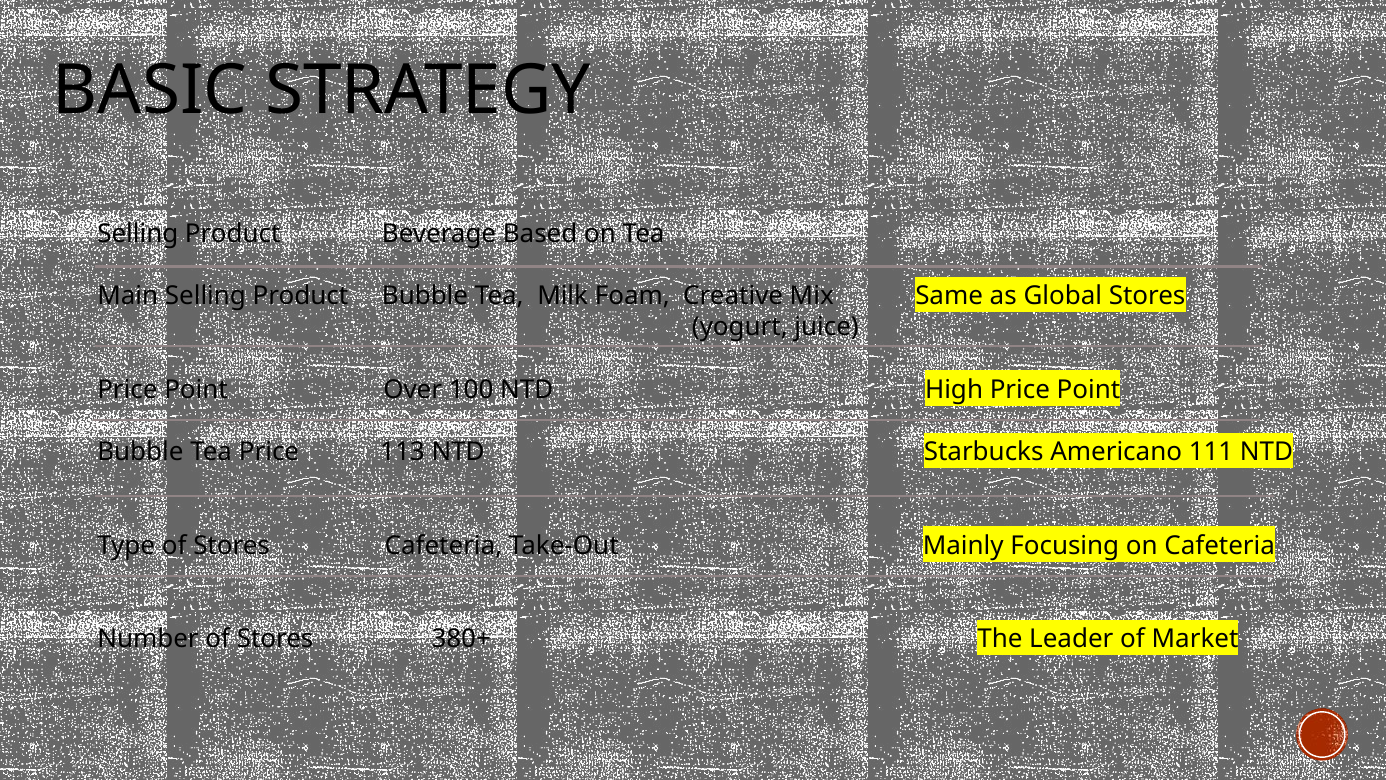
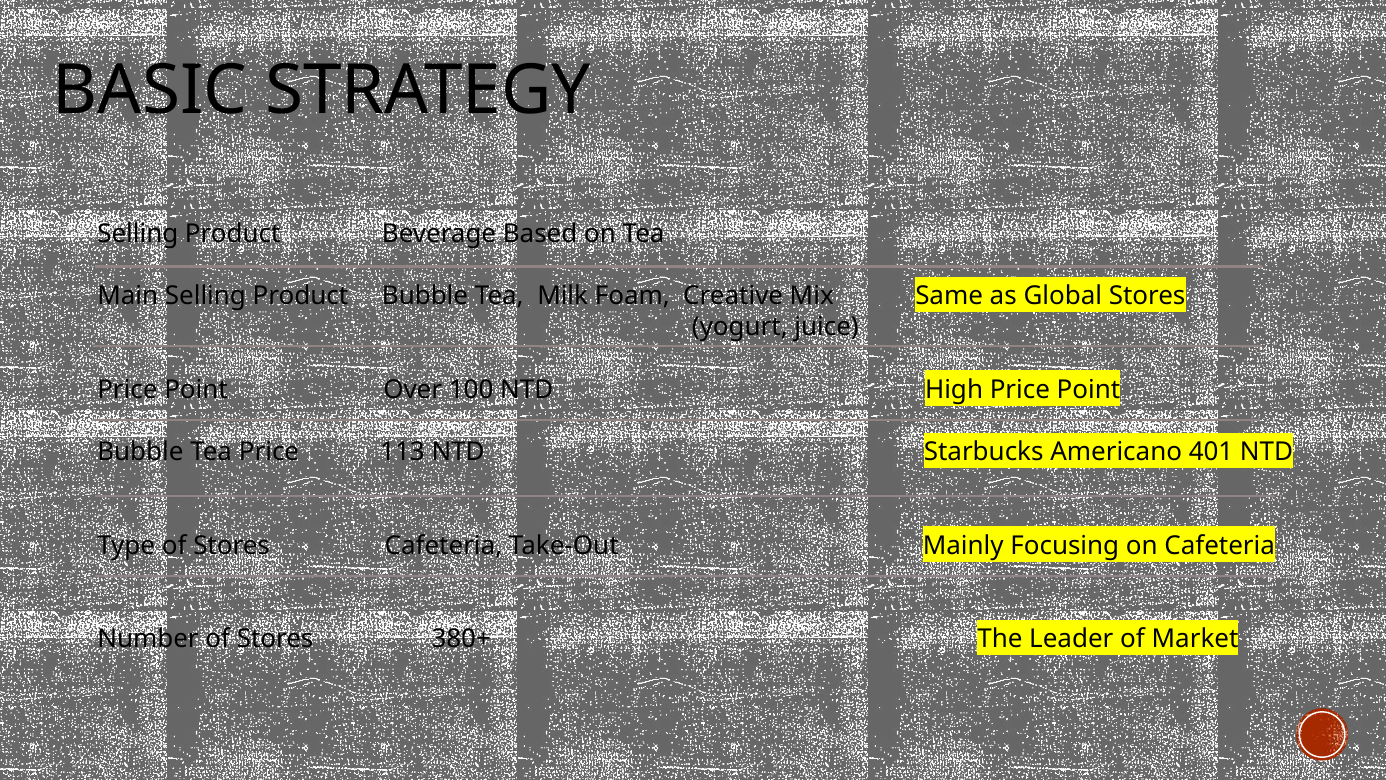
111: 111 -> 401
